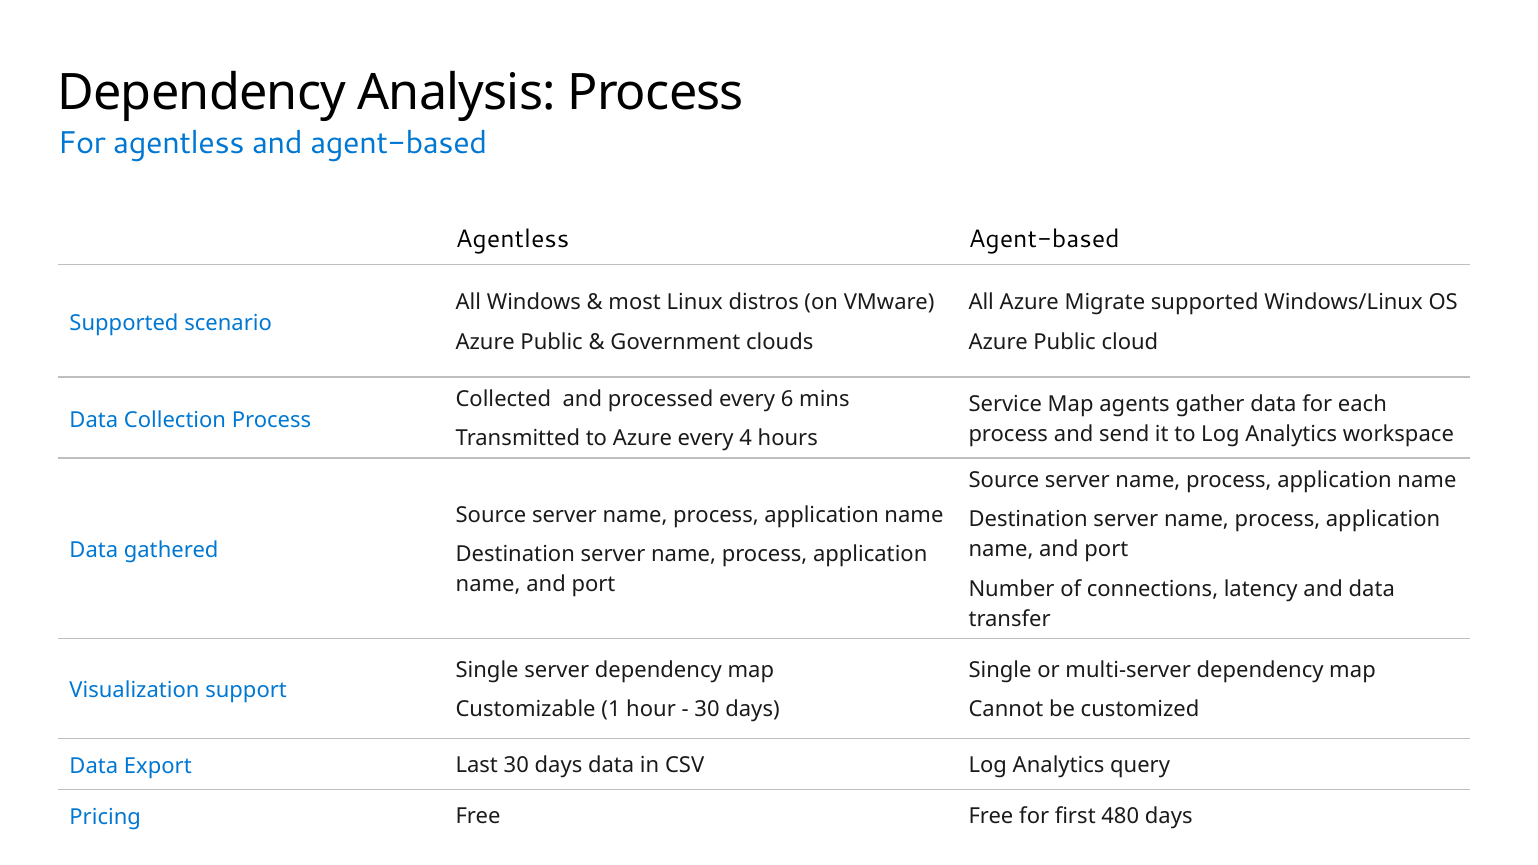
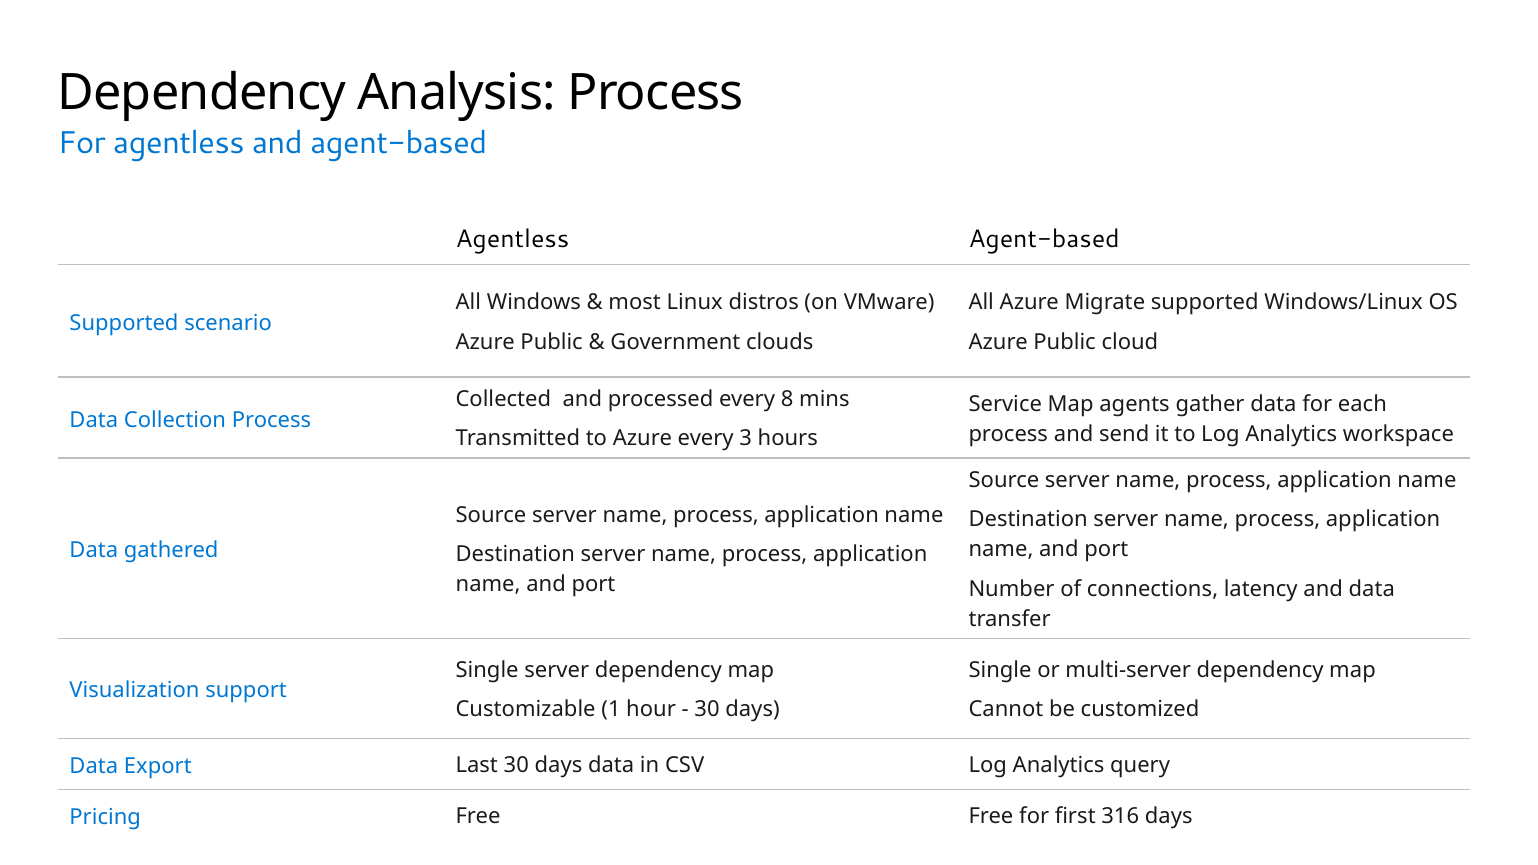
6: 6 -> 8
4: 4 -> 3
480: 480 -> 316
